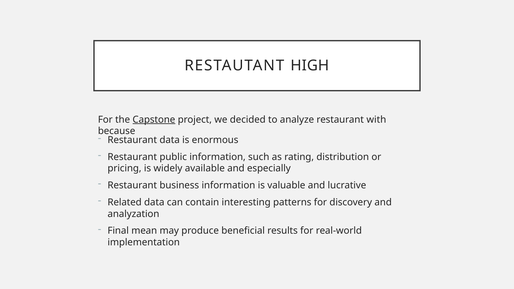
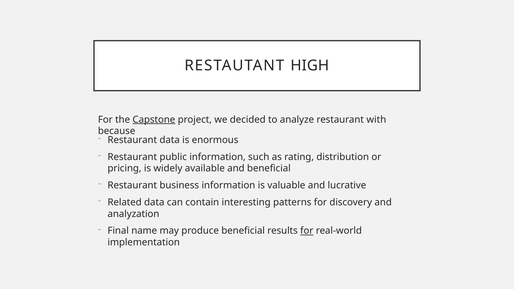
and especially: especially -> beneficial
mean: mean -> name
for at (307, 231) underline: none -> present
